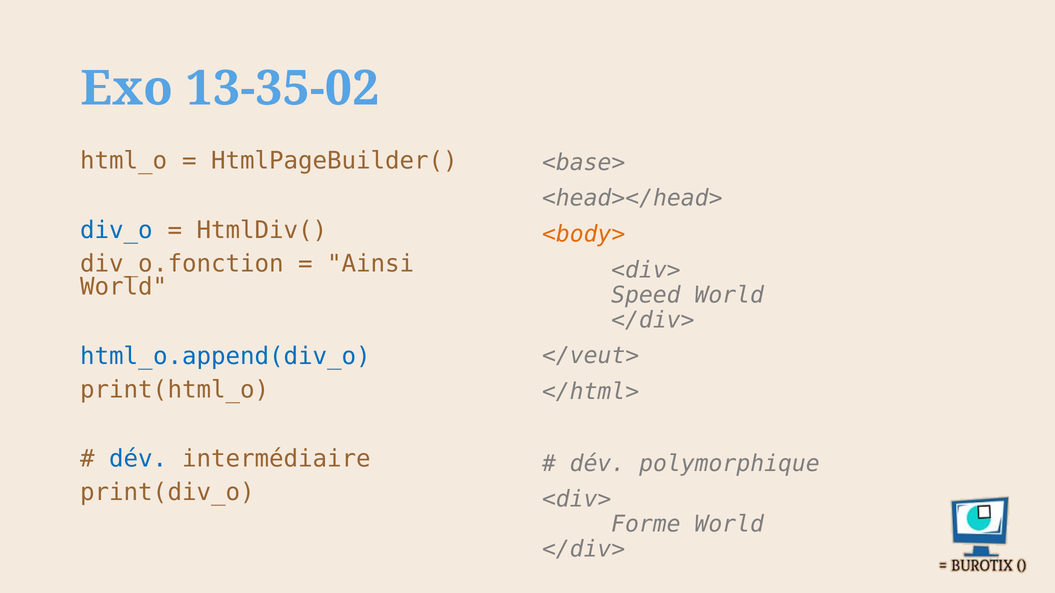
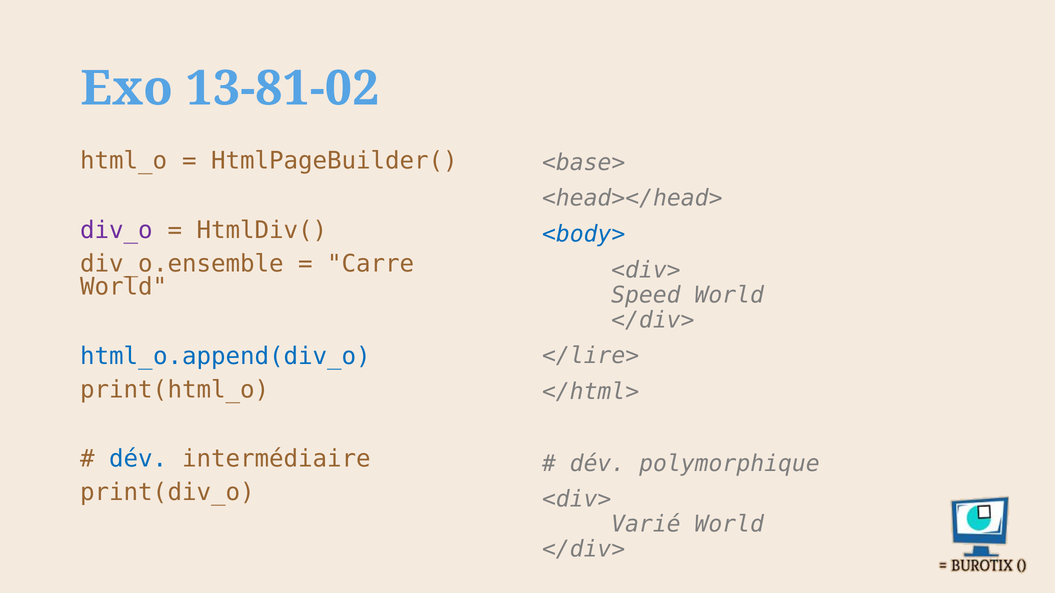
13-35-02: 13-35-02 -> 13-81-02
div_o colour: blue -> purple
<body> colour: orange -> blue
div_o.fonction: div_o.fonction -> div_o.ensemble
Ainsi: Ainsi -> Carre
</veut>: </veut> -> </lire>
Forme: Forme -> Varié
